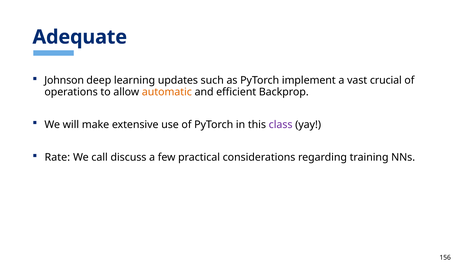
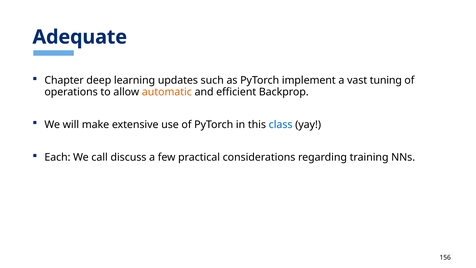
Johnson: Johnson -> Chapter
crucial: crucial -> tuning
class colour: purple -> blue
Rate: Rate -> Each
